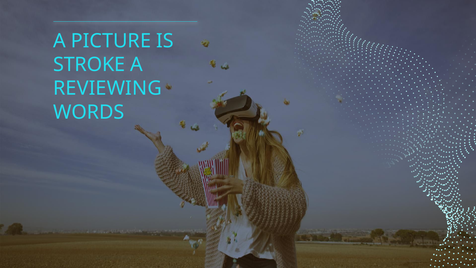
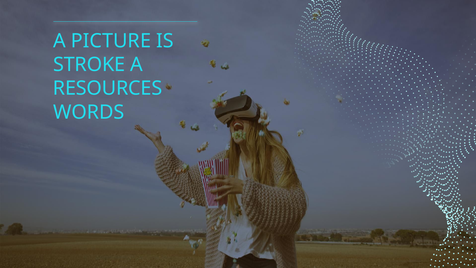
REVIEWING: REVIEWING -> RESOURCES
